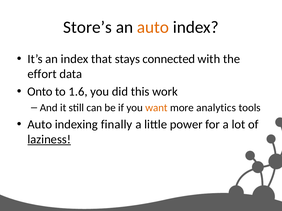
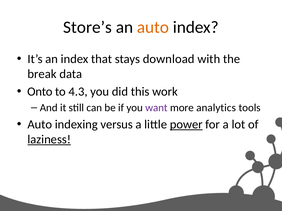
connected: connected -> download
effort: effort -> break
1.6: 1.6 -> 4.3
want colour: orange -> purple
finally: finally -> versus
power underline: none -> present
